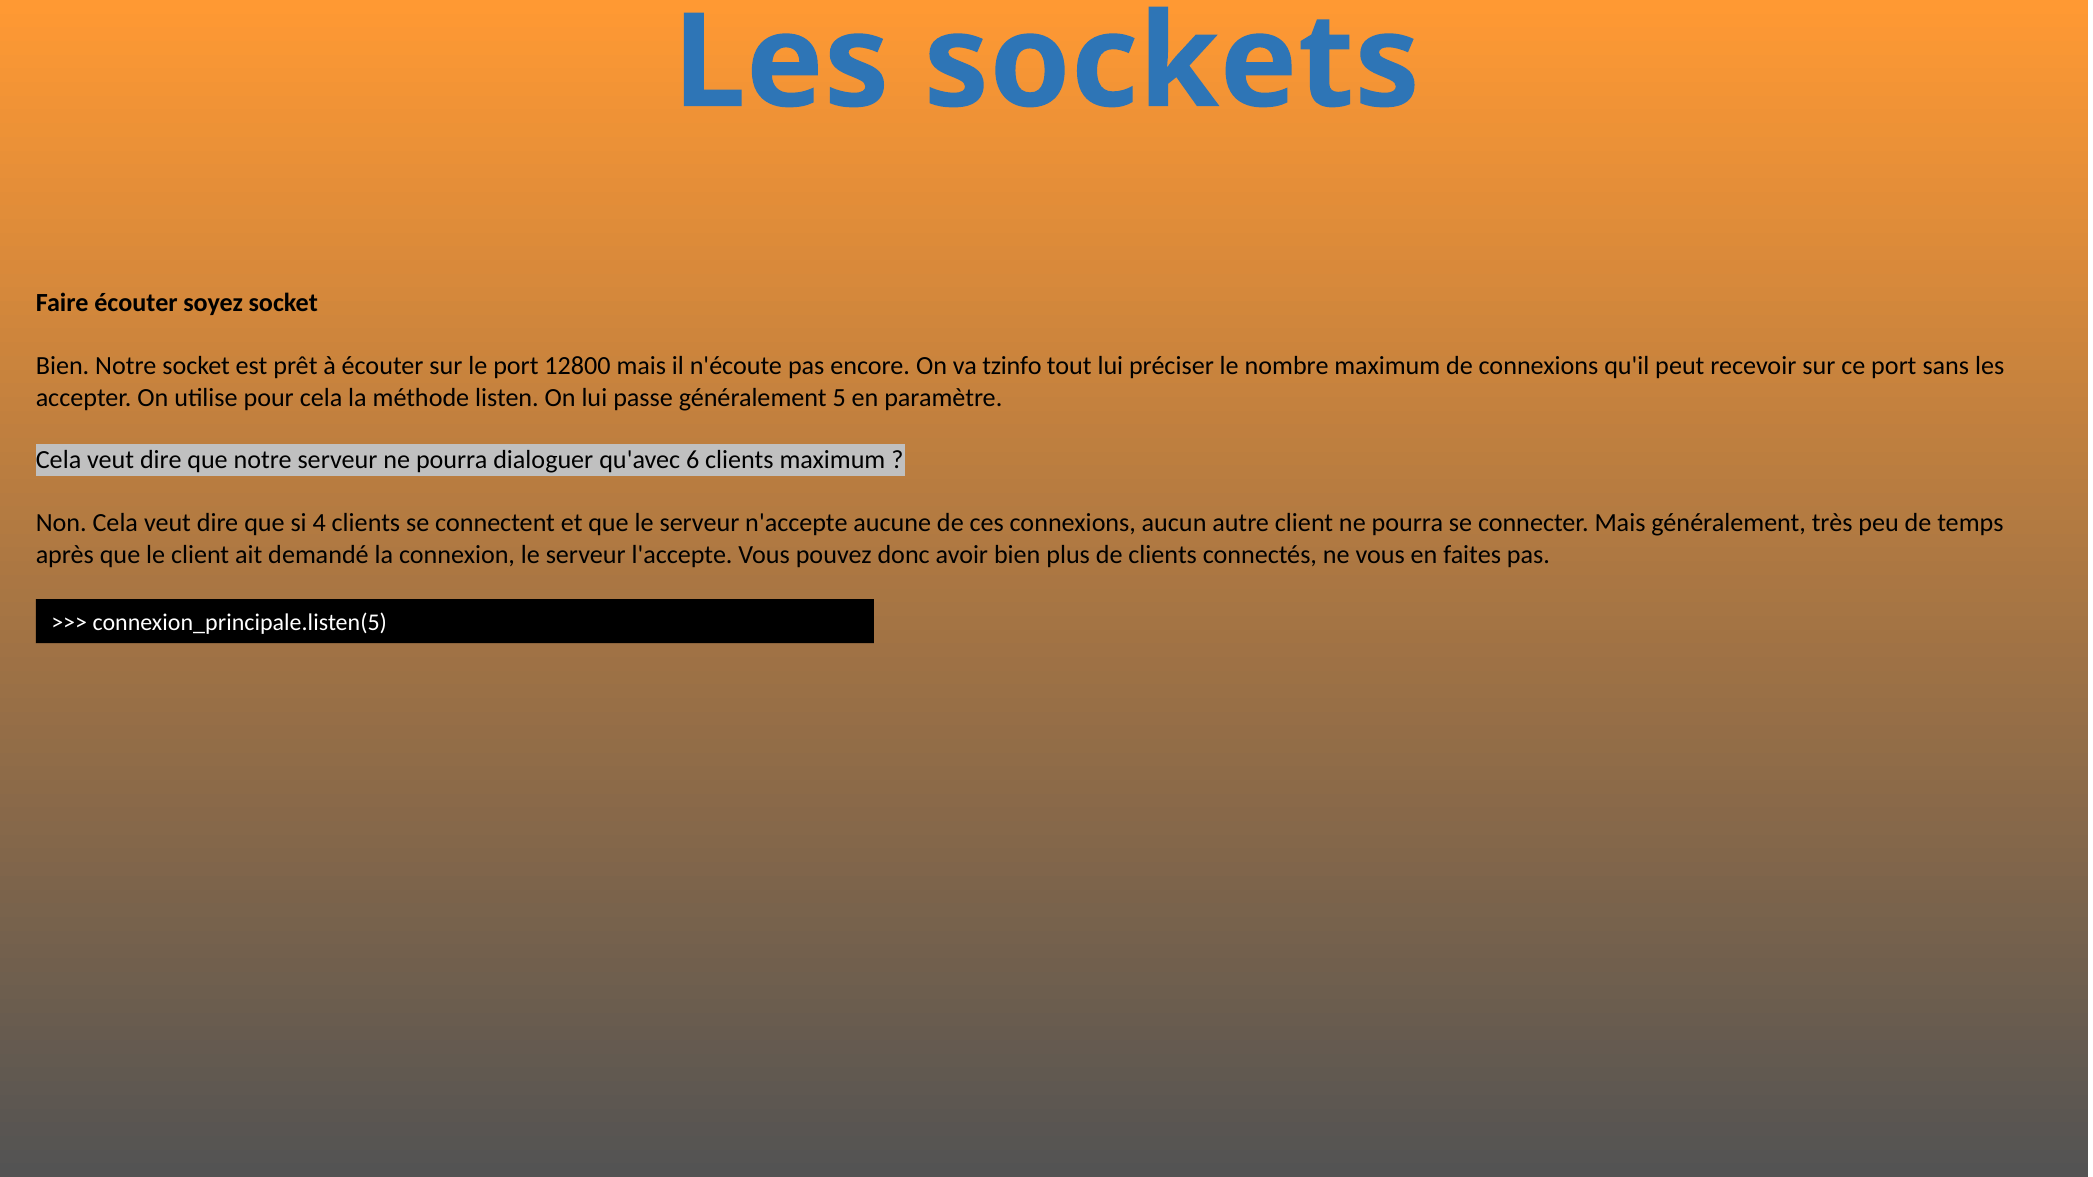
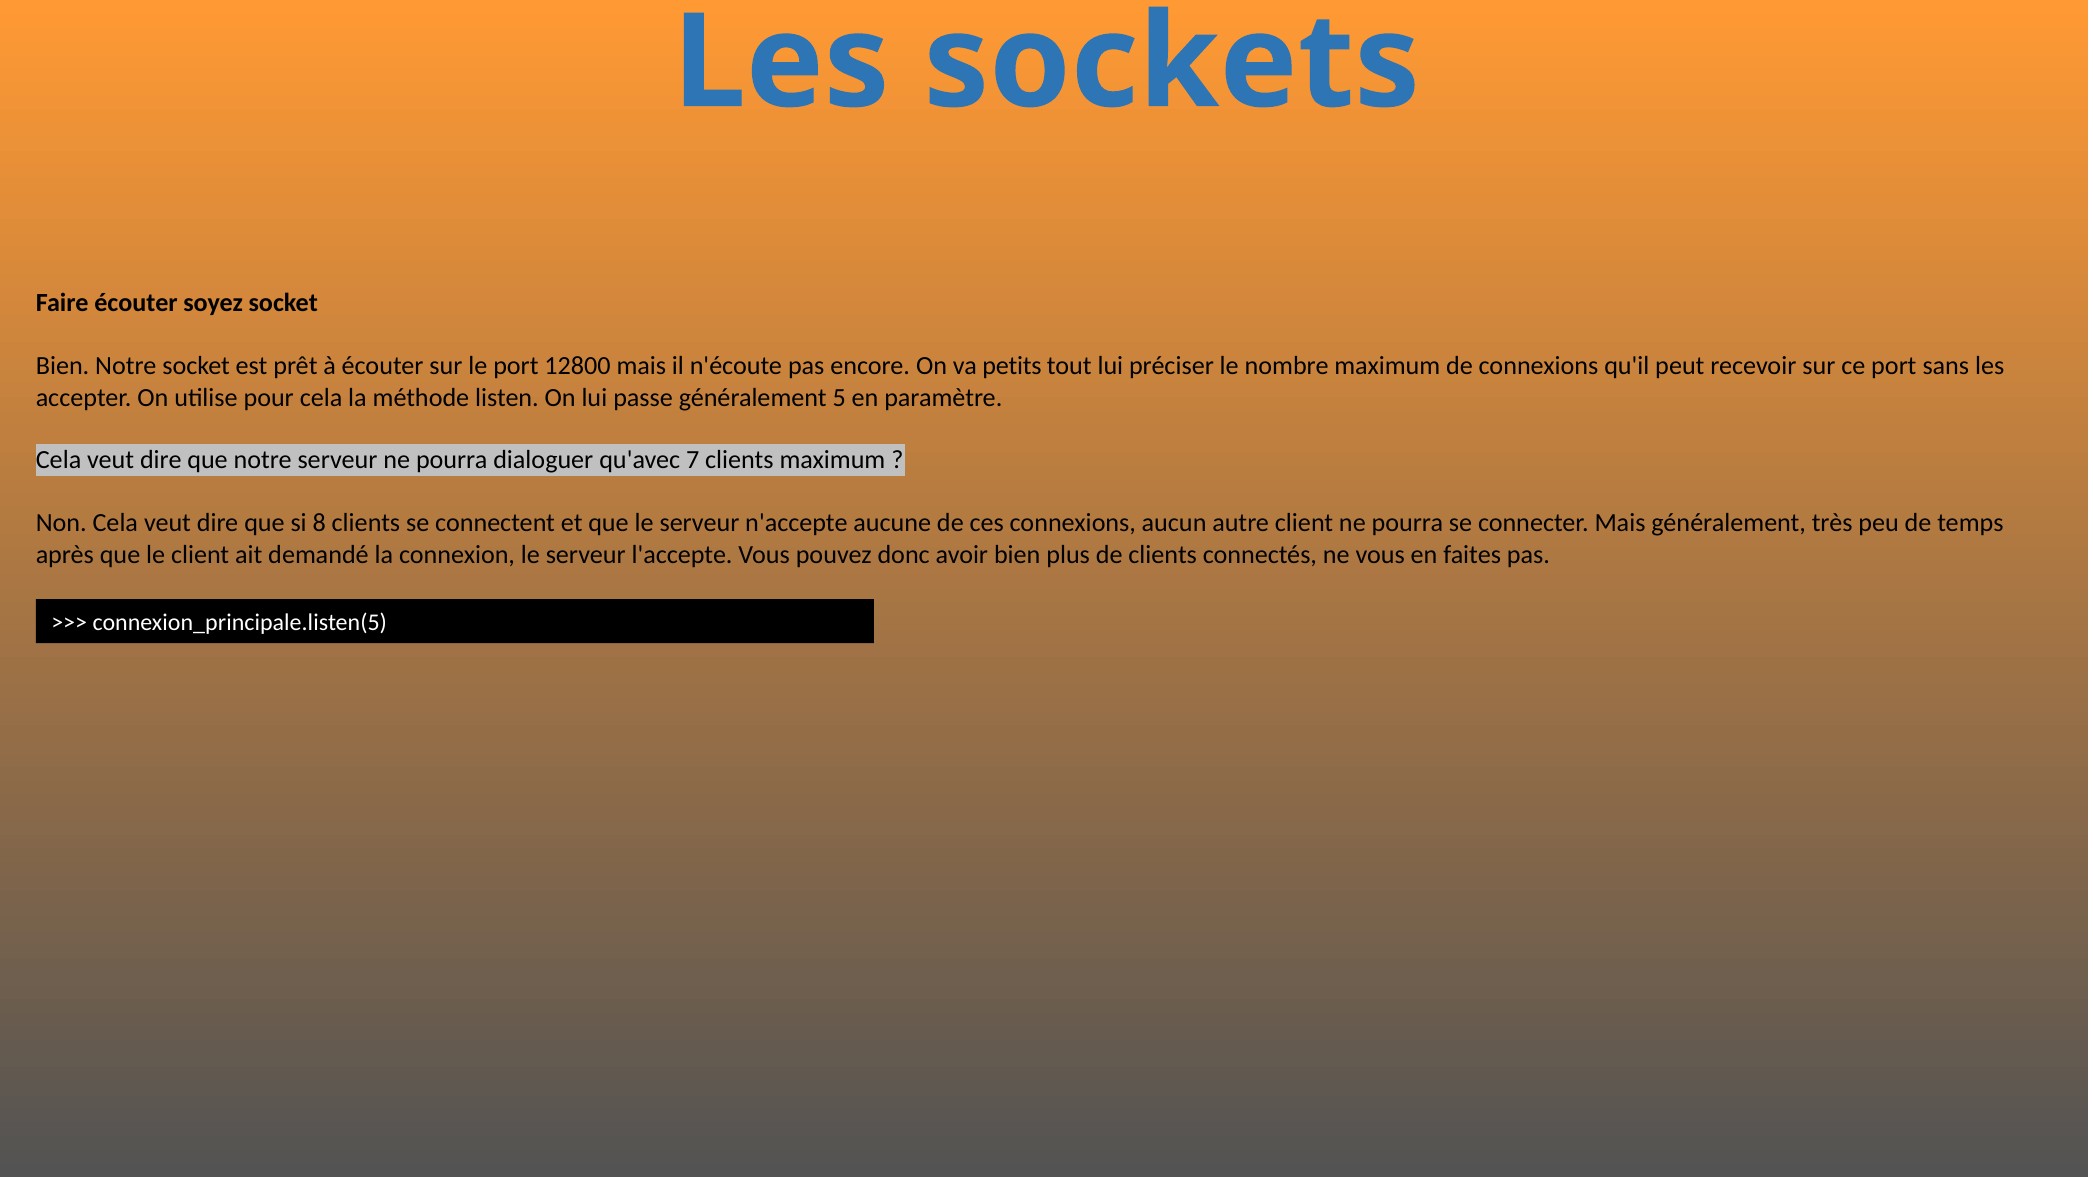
tzinfo: tzinfo -> petits
6: 6 -> 7
4: 4 -> 8
